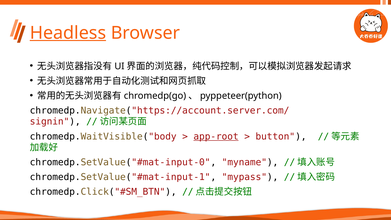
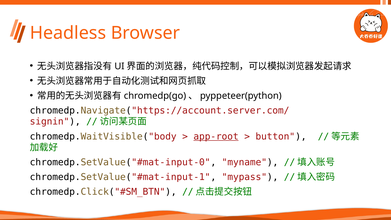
Headless underline: present -> none
